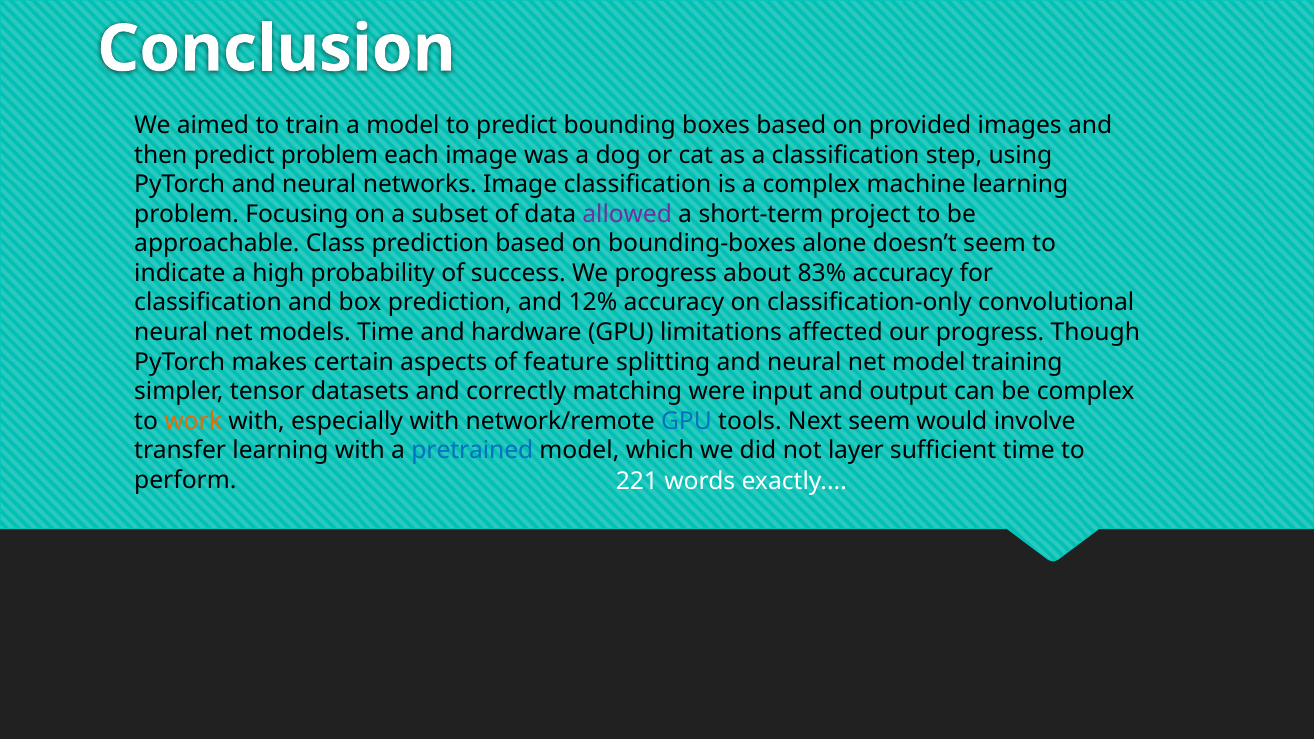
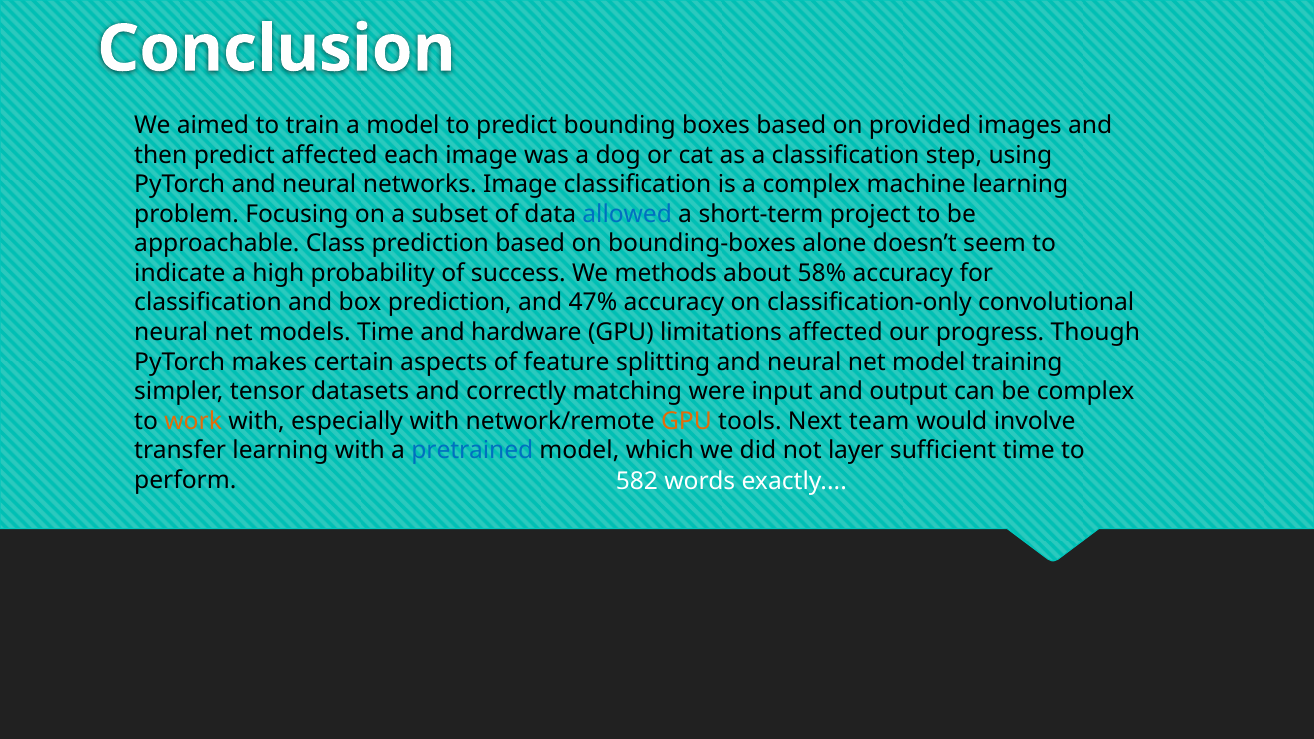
predict problem: problem -> affected
allowed colour: purple -> blue
We progress: progress -> methods
83%: 83% -> 58%
12%: 12% -> 47%
GPU at (686, 421) colour: blue -> orange
Next seem: seem -> team
221: 221 -> 582
